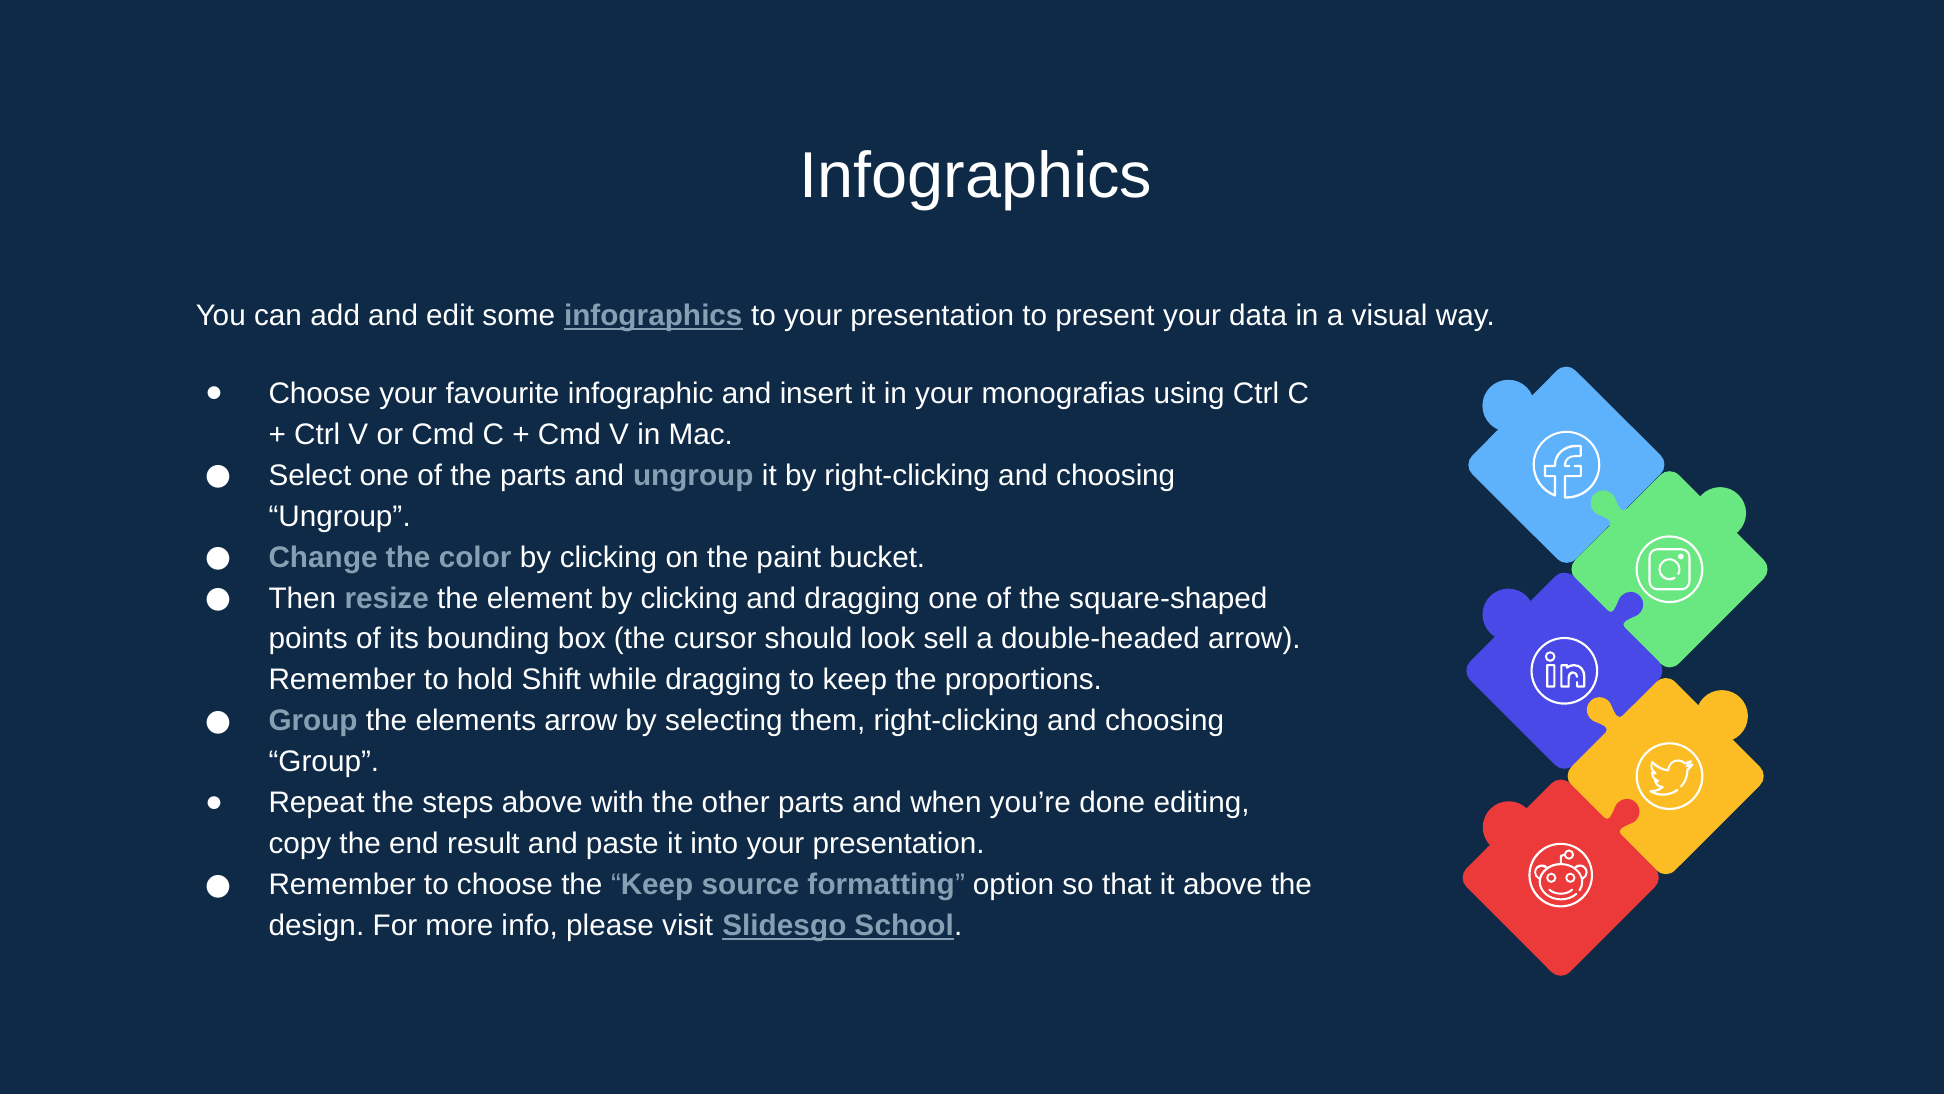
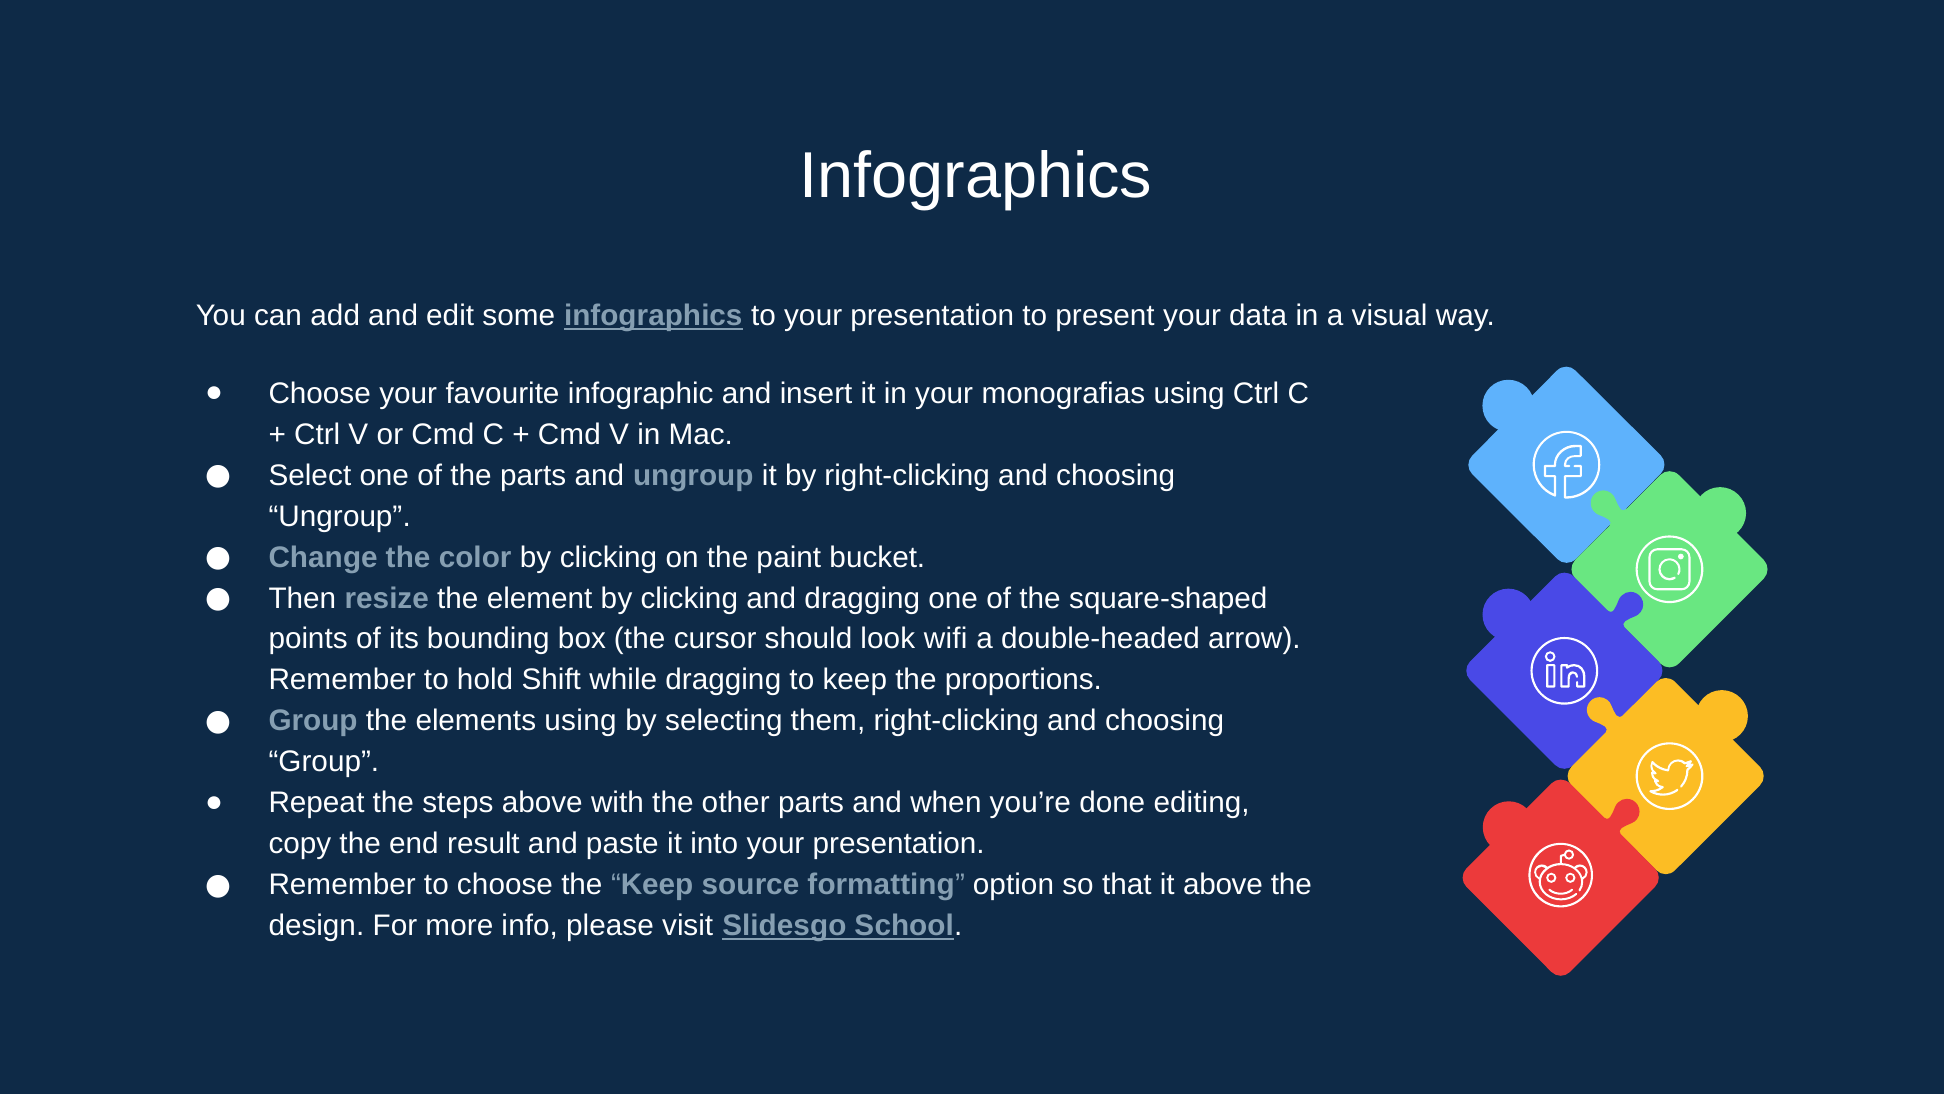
sell: sell -> wifi
elements arrow: arrow -> using
